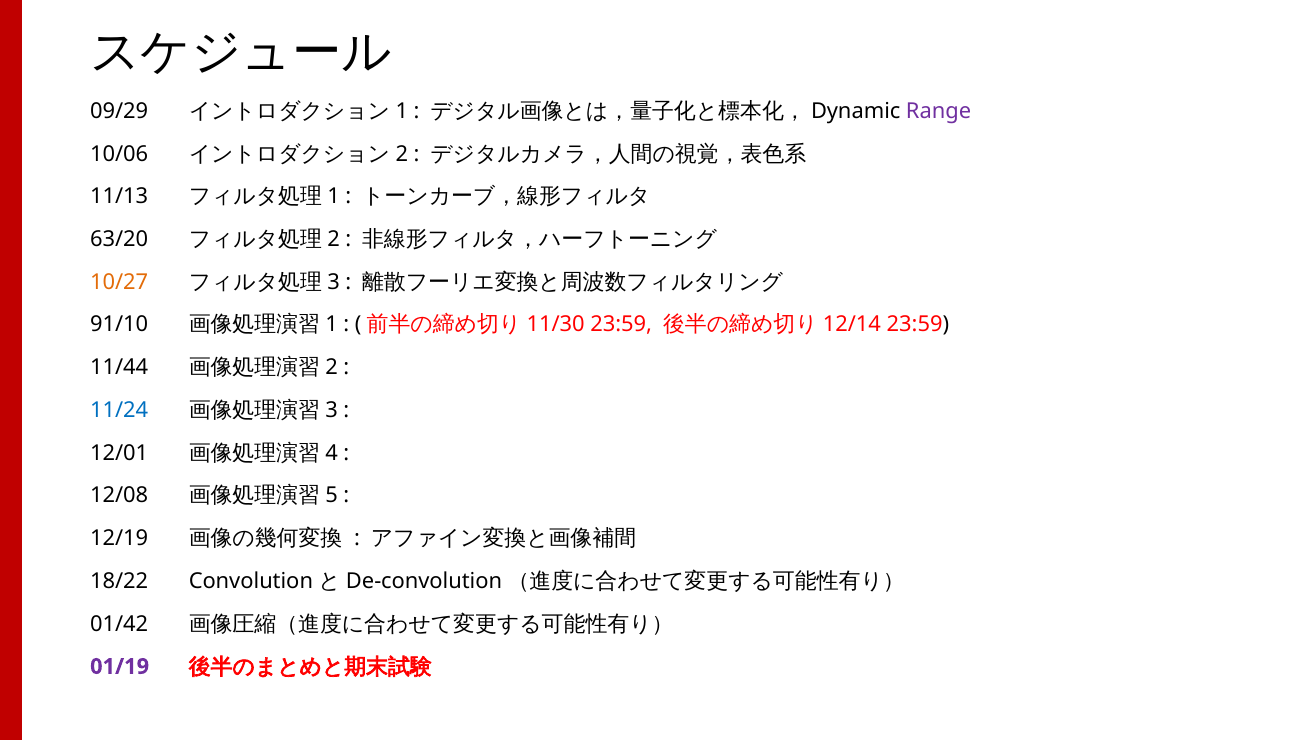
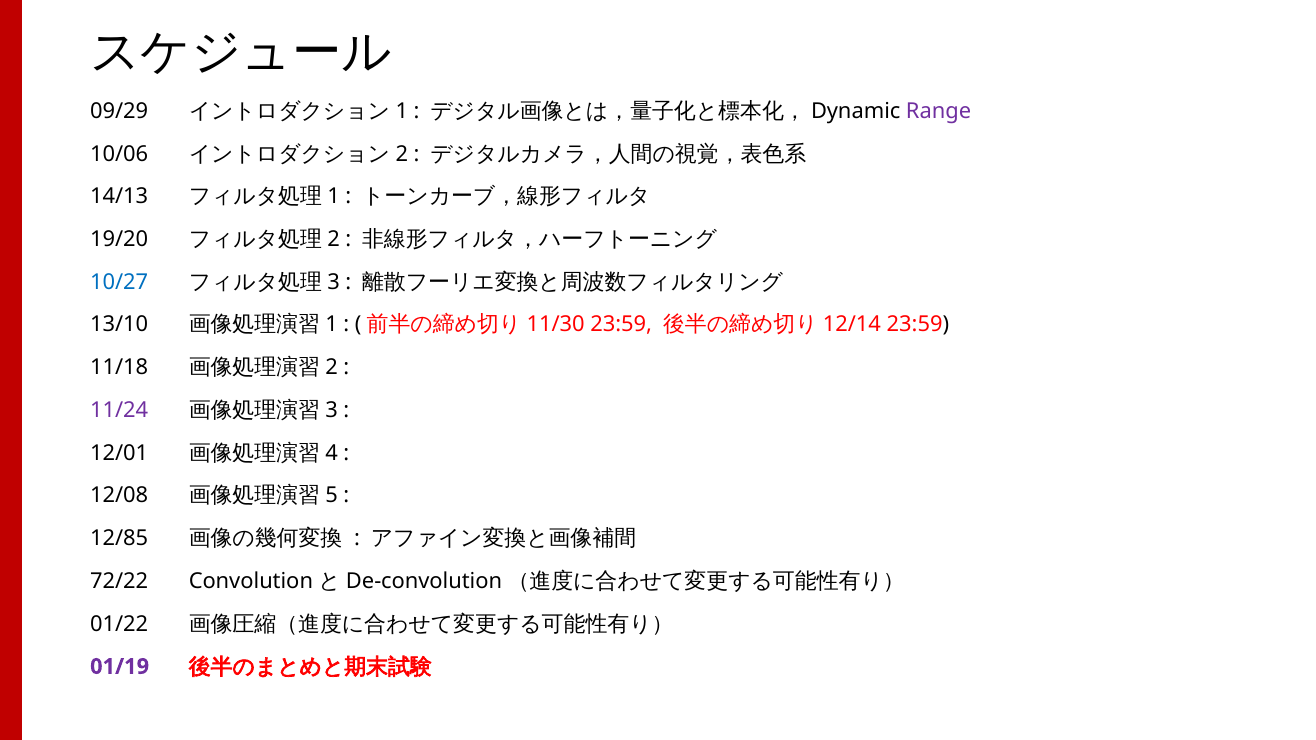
11/13: 11/13 -> 14/13
63/20: 63/20 -> 19/20
10/27 colour: orange -> blue
91/10: 91/10 -> 13/10
11/44: 11/44 -> 11/18
11/24 colour: blue -> purple
12/19: 12/19 -> 12/85
18/22: 18/22 -> 72/22
01/42: 01/42 -> 01/22
